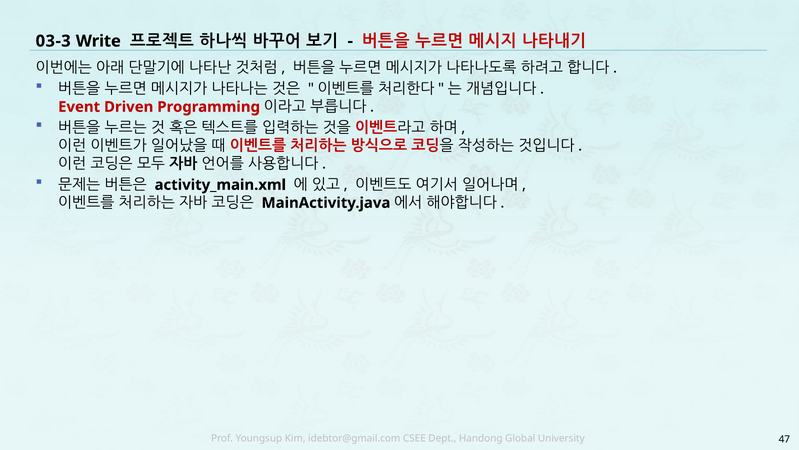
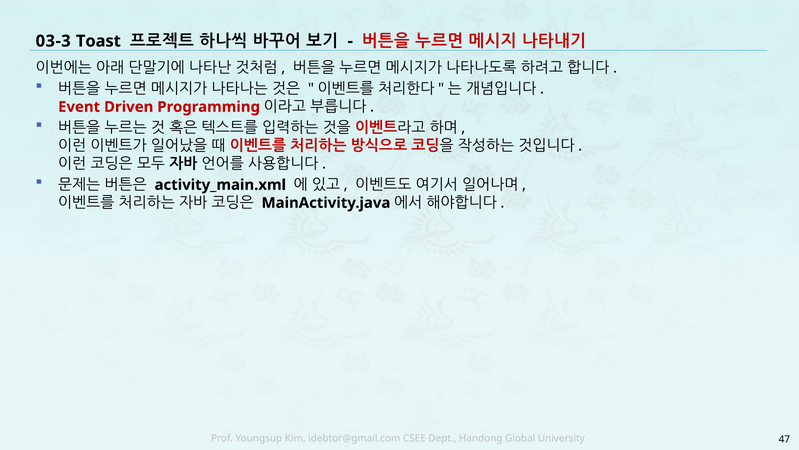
Write: Write -> Toast
